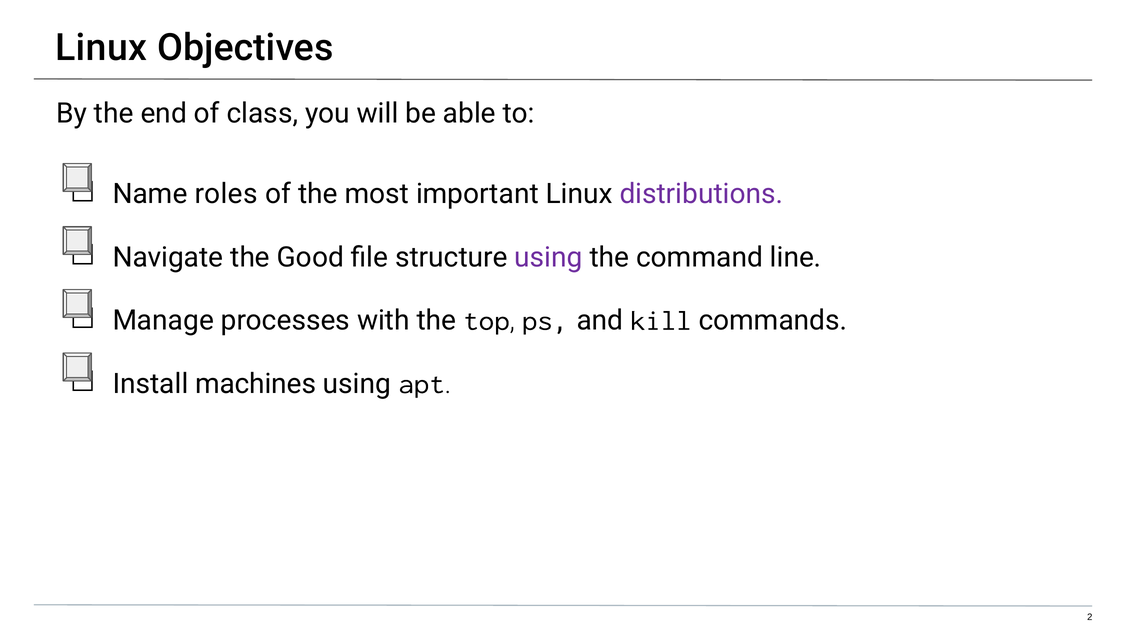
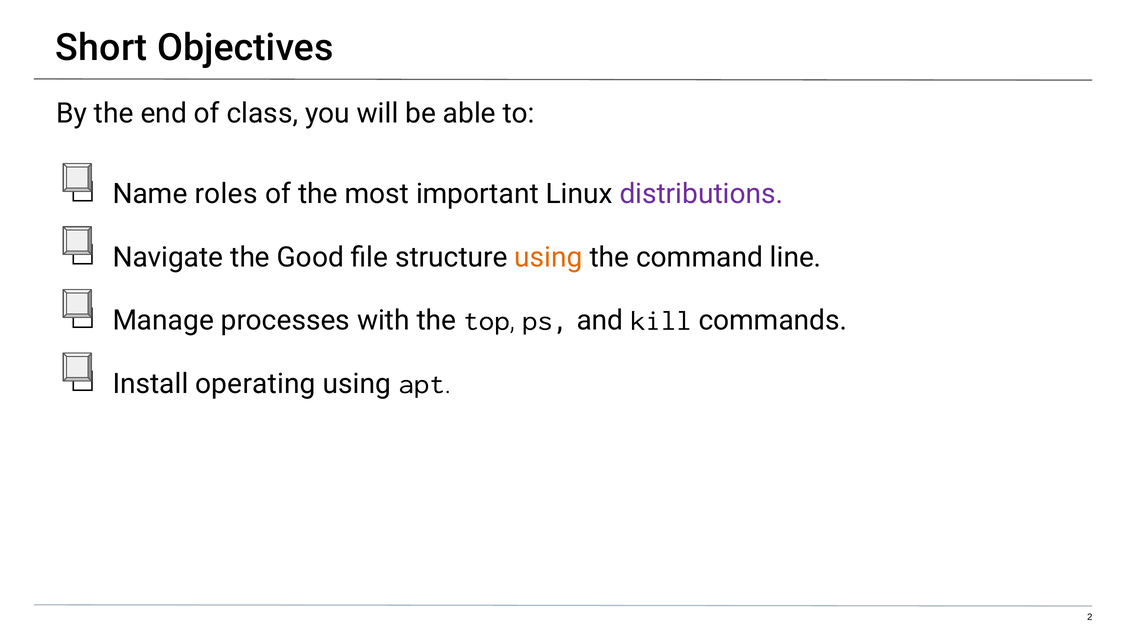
Linux at (101, 48): Linux -> Short
using at (548, 257) colour: purple -> orange
machines: machines -> operating
